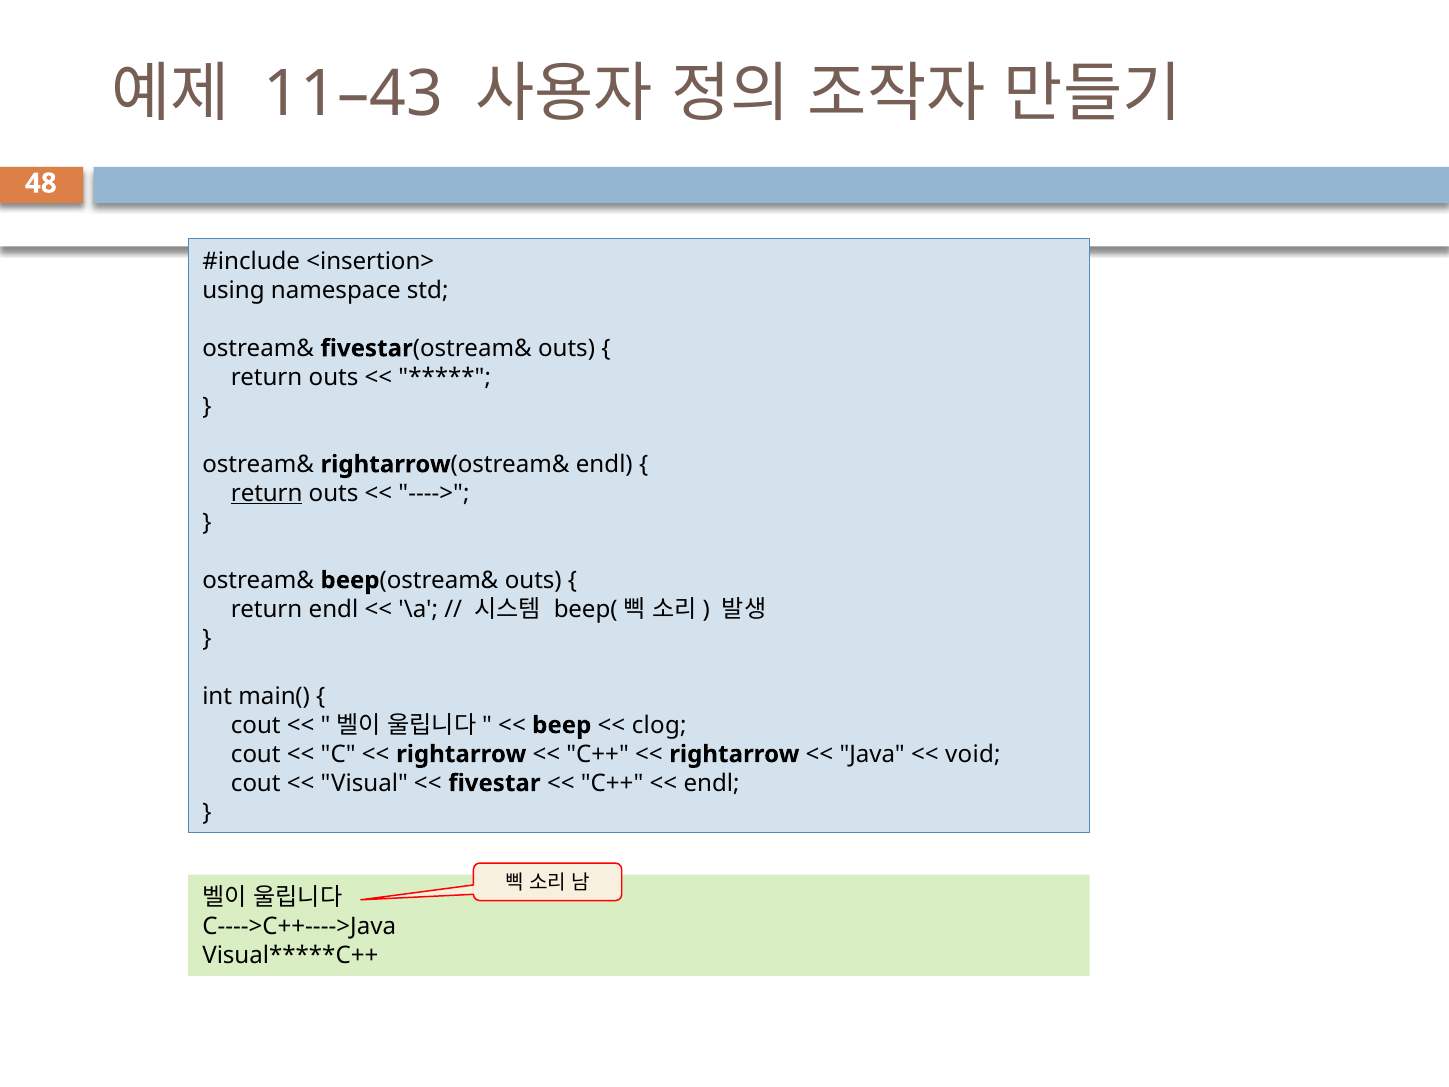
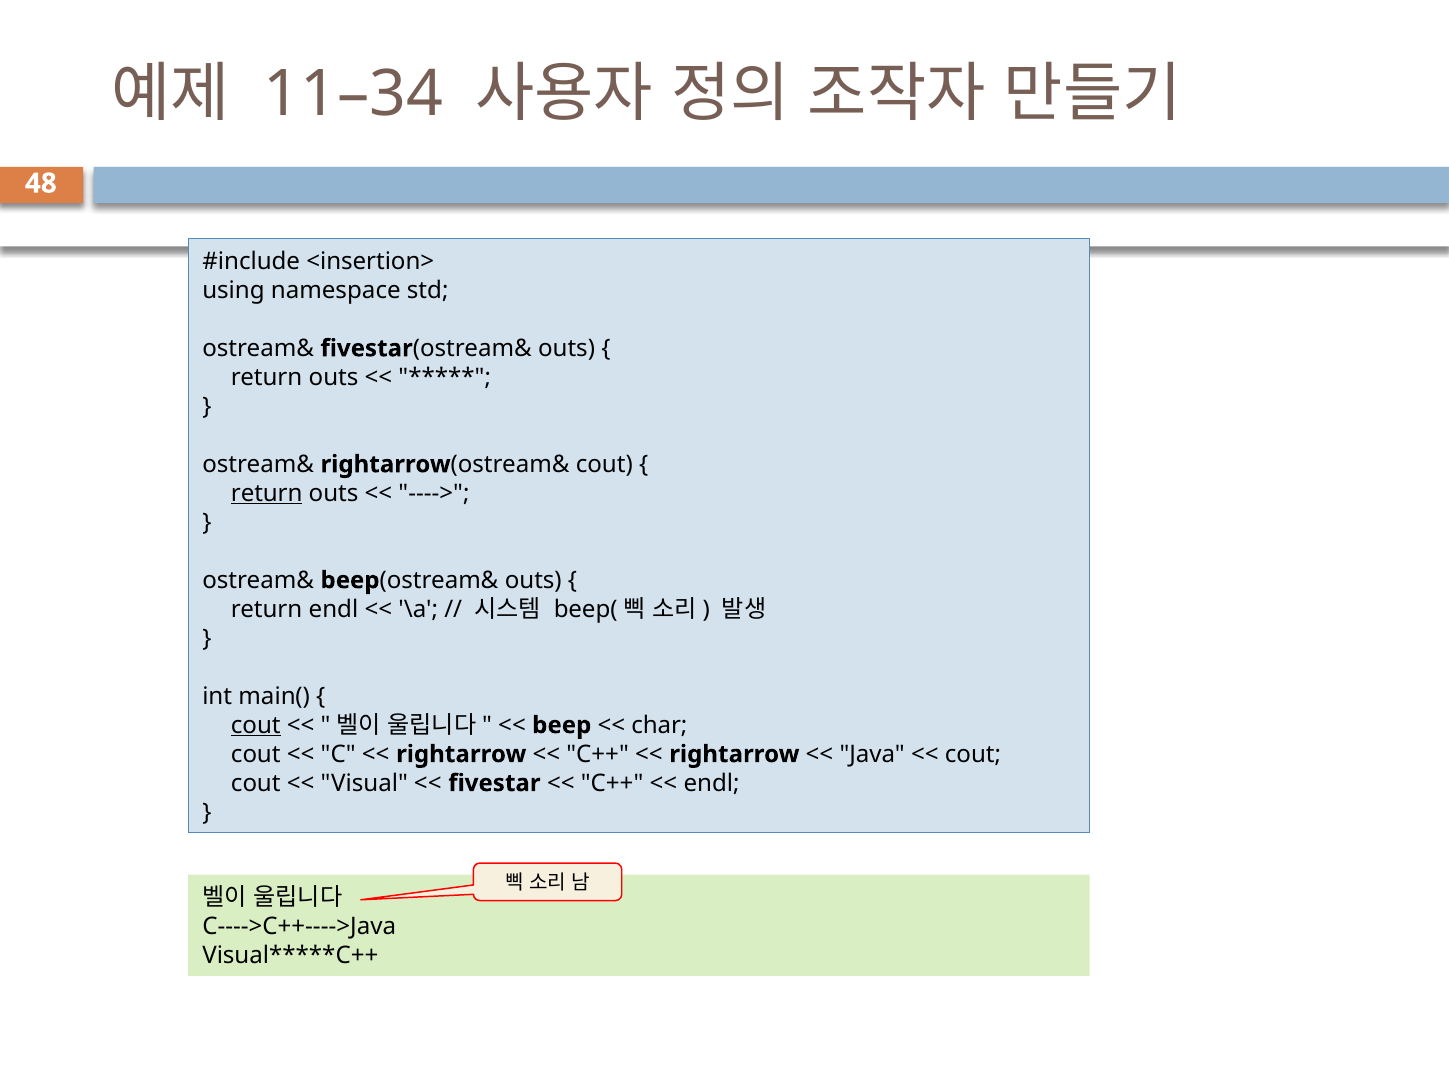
11–43: 11–43 -> 11–34
rightarrow(ostream& endl: endl -> cout
cout at (256, 725) underline: none -> present
clog: clog -> char
void at (973, 754): void -> cout
